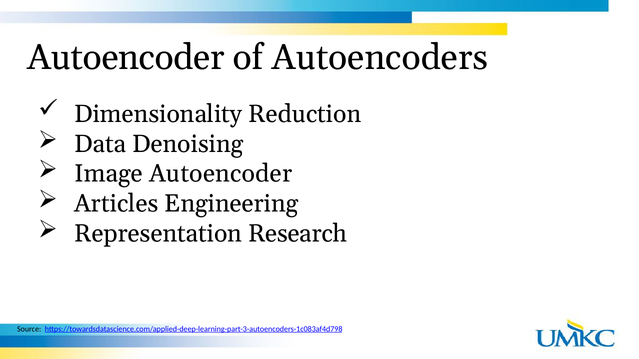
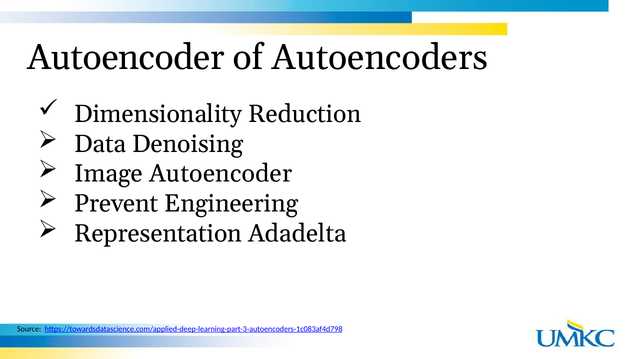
Articles: Articles -> Prevent
Research: Research -> Adadelta
